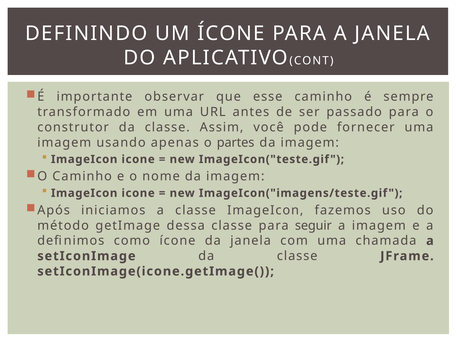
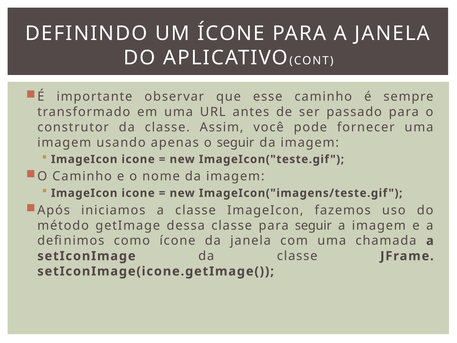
o partes: partes -> seguir
